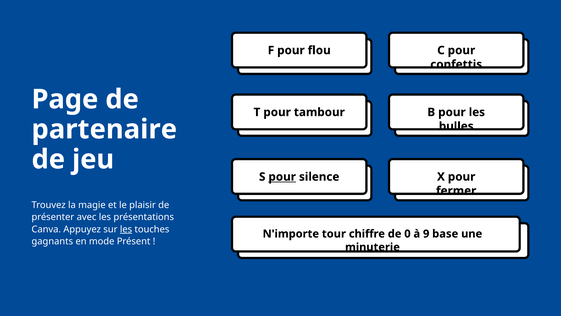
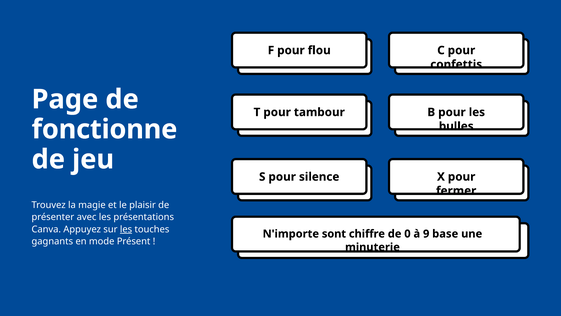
partenaire: partenaire -> fonctionne
pour at (282, 177) underline: present -> none
tour: tour -> sont
